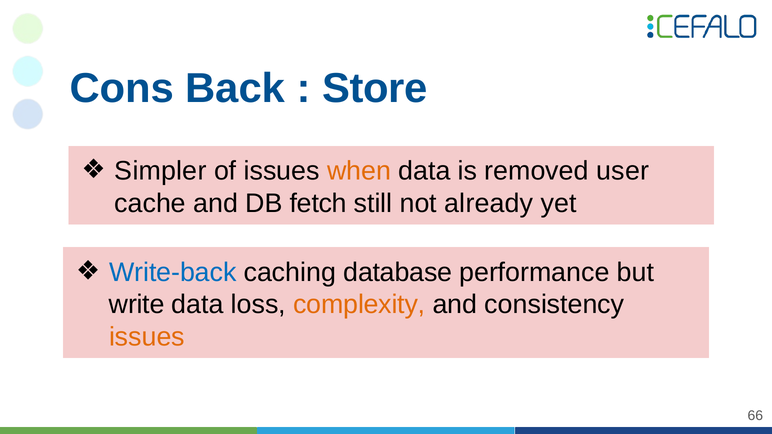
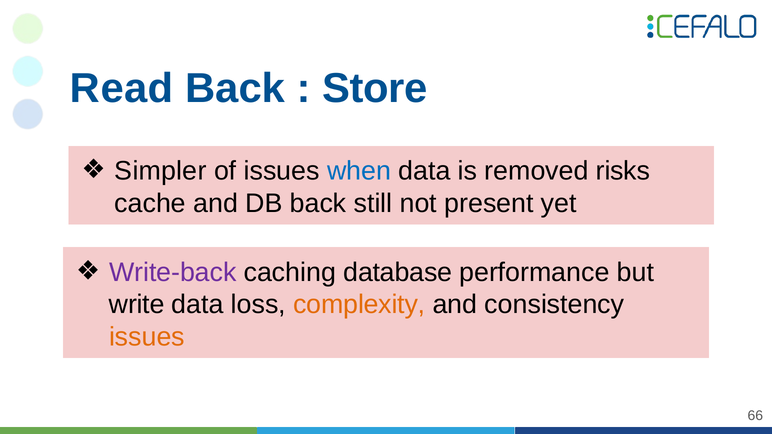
Cons: Cons -> Read
when colour: orange -> blue
user: user -> risks
DB fetch: fetch -> back
already: already -> present
Write-back colour: blue -> purple
